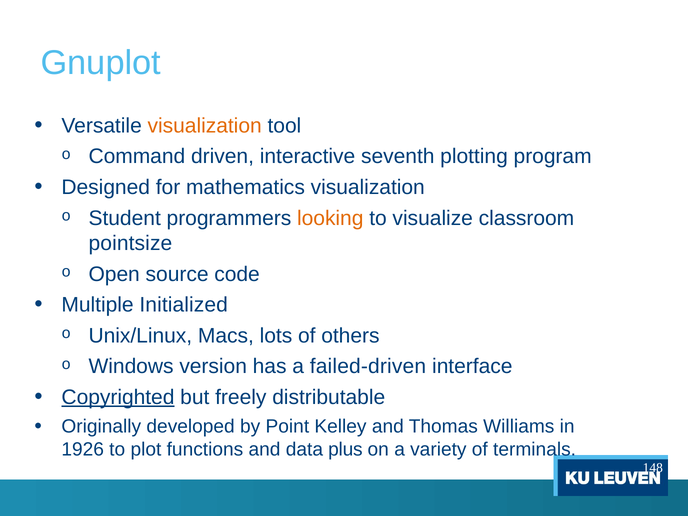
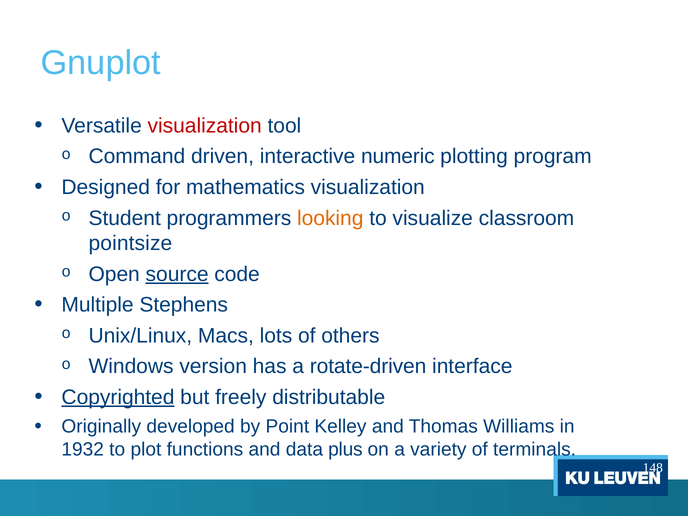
visualization at (205, 126) colour: orange -> red
seventh: seventh -> numeric
source underline: none -> present
Initialized: Initialized -> Stephens
failed-driven: failed-driven -> rotate-driven
1926: 1926 -> 1932
